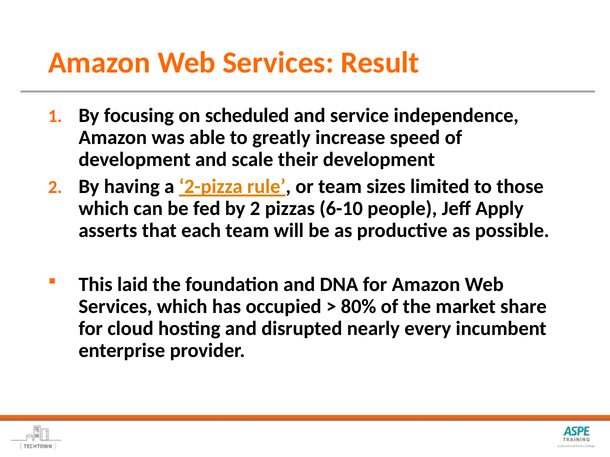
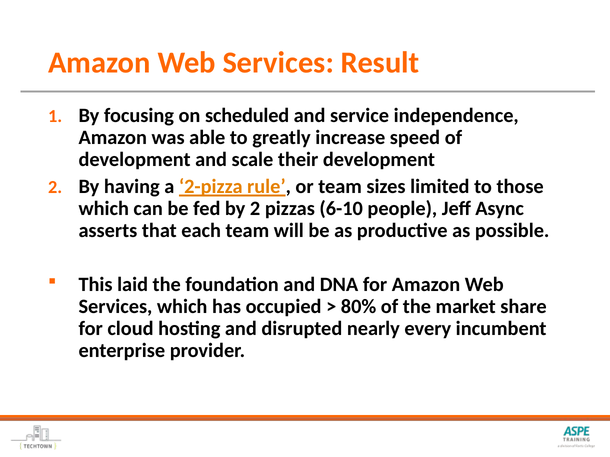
Apply: Apply -> Async
